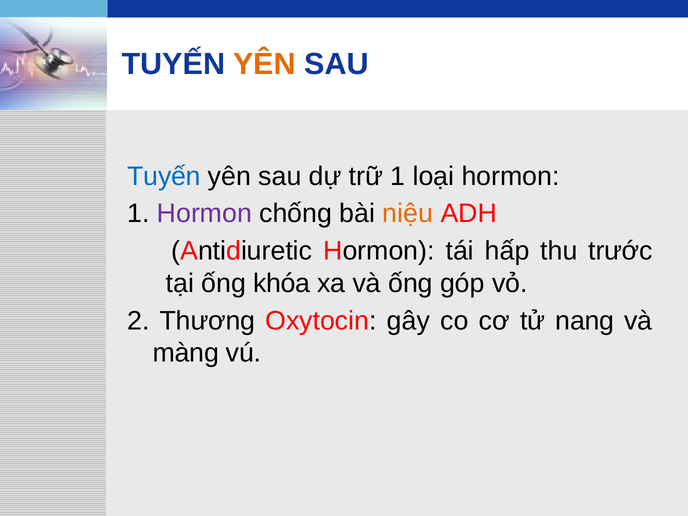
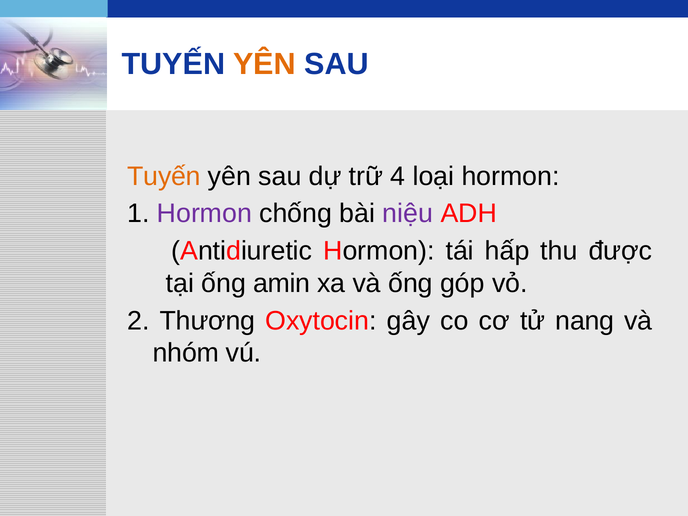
Tuyến at (164, 176) colour: blue -> orange
trữ 1: 1 -> 4
niệu colour: orange -> purple
trước: trước -> được
khóa: khóa -> amin
màng: màng -> nhóm
